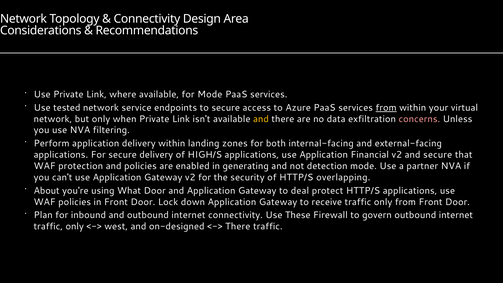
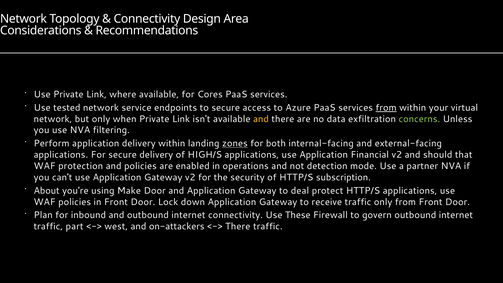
for Mode: Mode -> Cores
concerns colour: pink -> light green
zones underline: none -> present
and secure: secure -> should
generating: generating -> operations
overlapping: overlapping -> subscription
What: What -> Make
only at (75, 226): only -> part
on-designed: on-designed -> on-attackers
